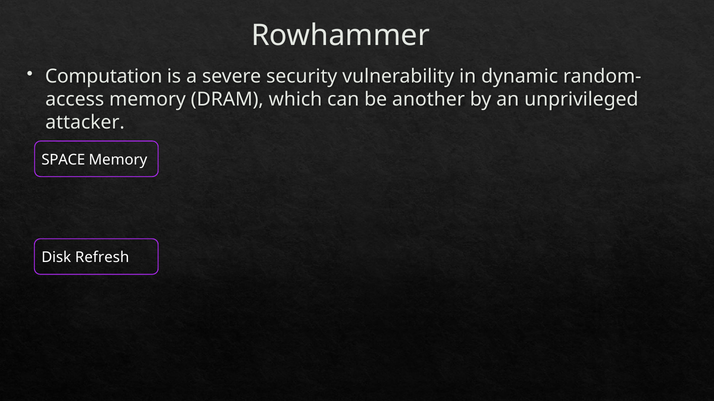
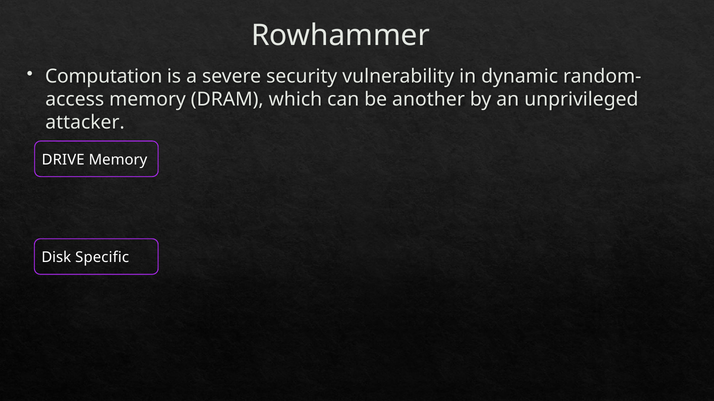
SPACE: SPACE -> DRIVE
Refresh: Refresh -> Specific
